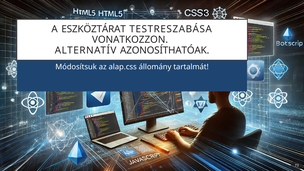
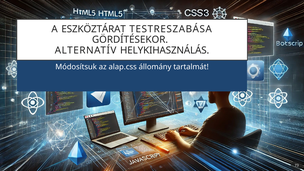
VONATKOZZON: VONATKOZZON -> GÖRDÍTÉSEKOR
AZONOSÍTHATÓAK: AZONOSÍTHATÓAK -> HELYKIHASZNÁLÁS
